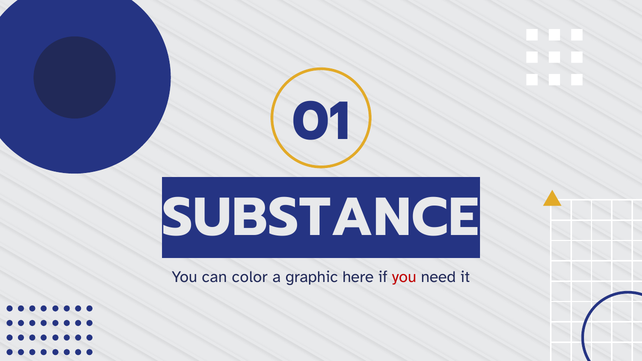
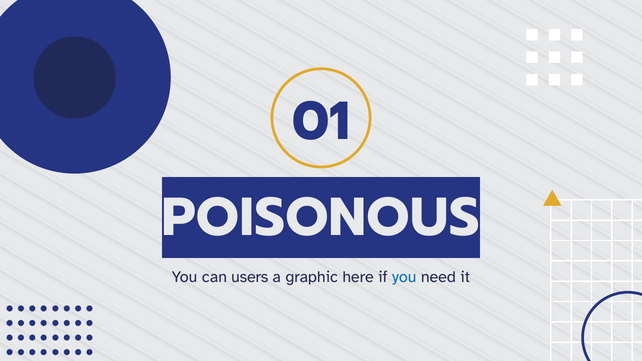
SUBSTANCE: SUBSTANCE -> POISONOUS
color: color -> users
you at (404, 277) colour: red -> blue
